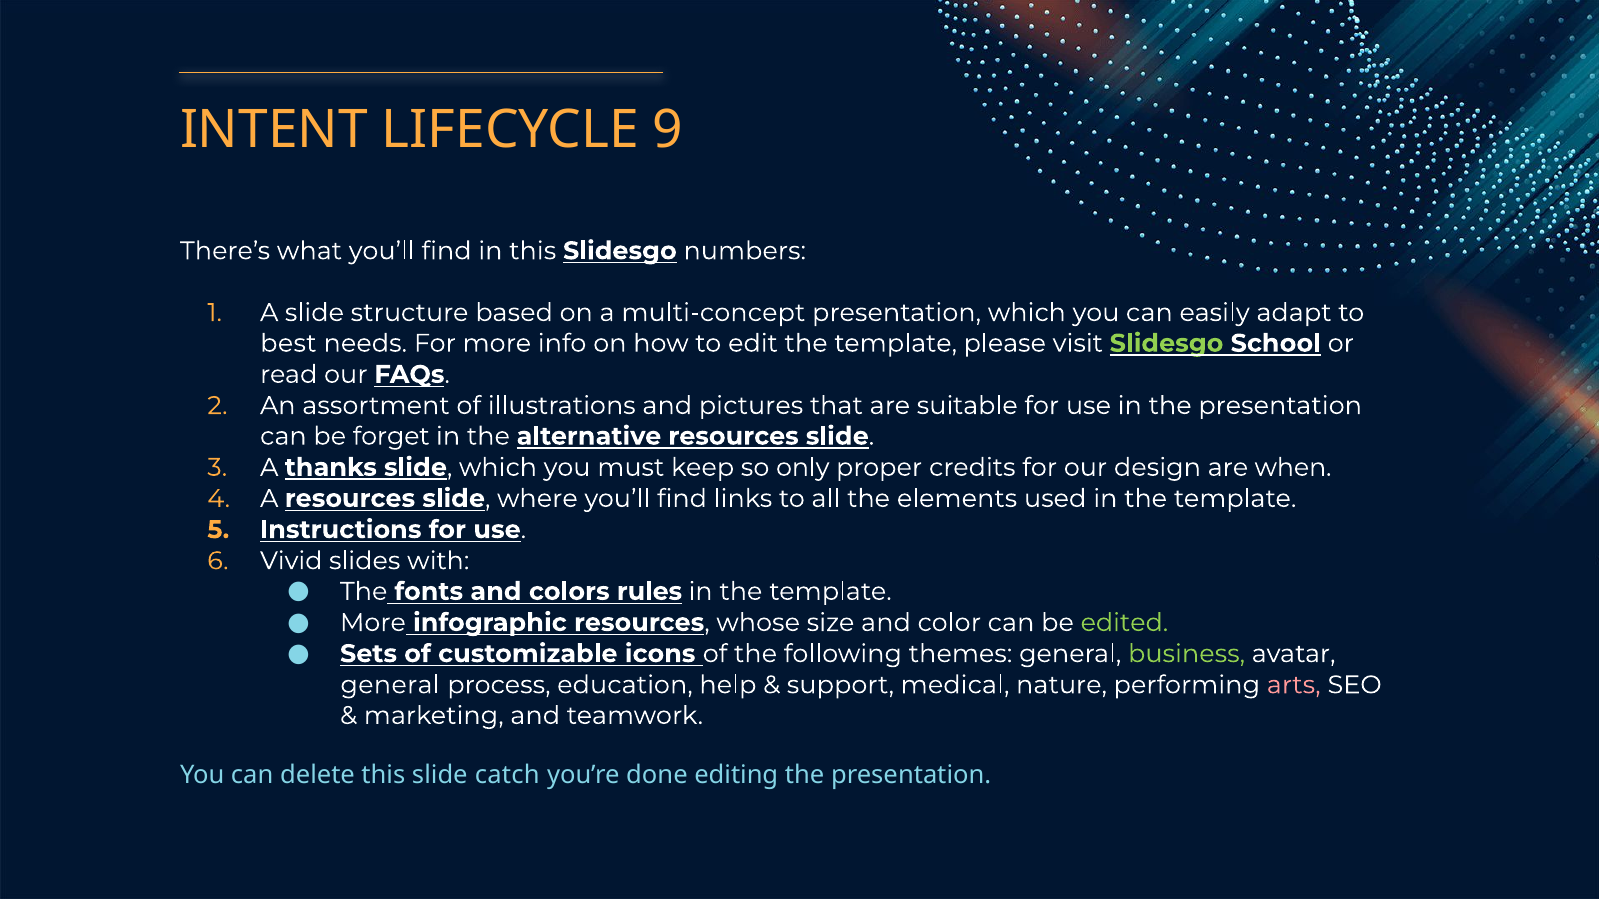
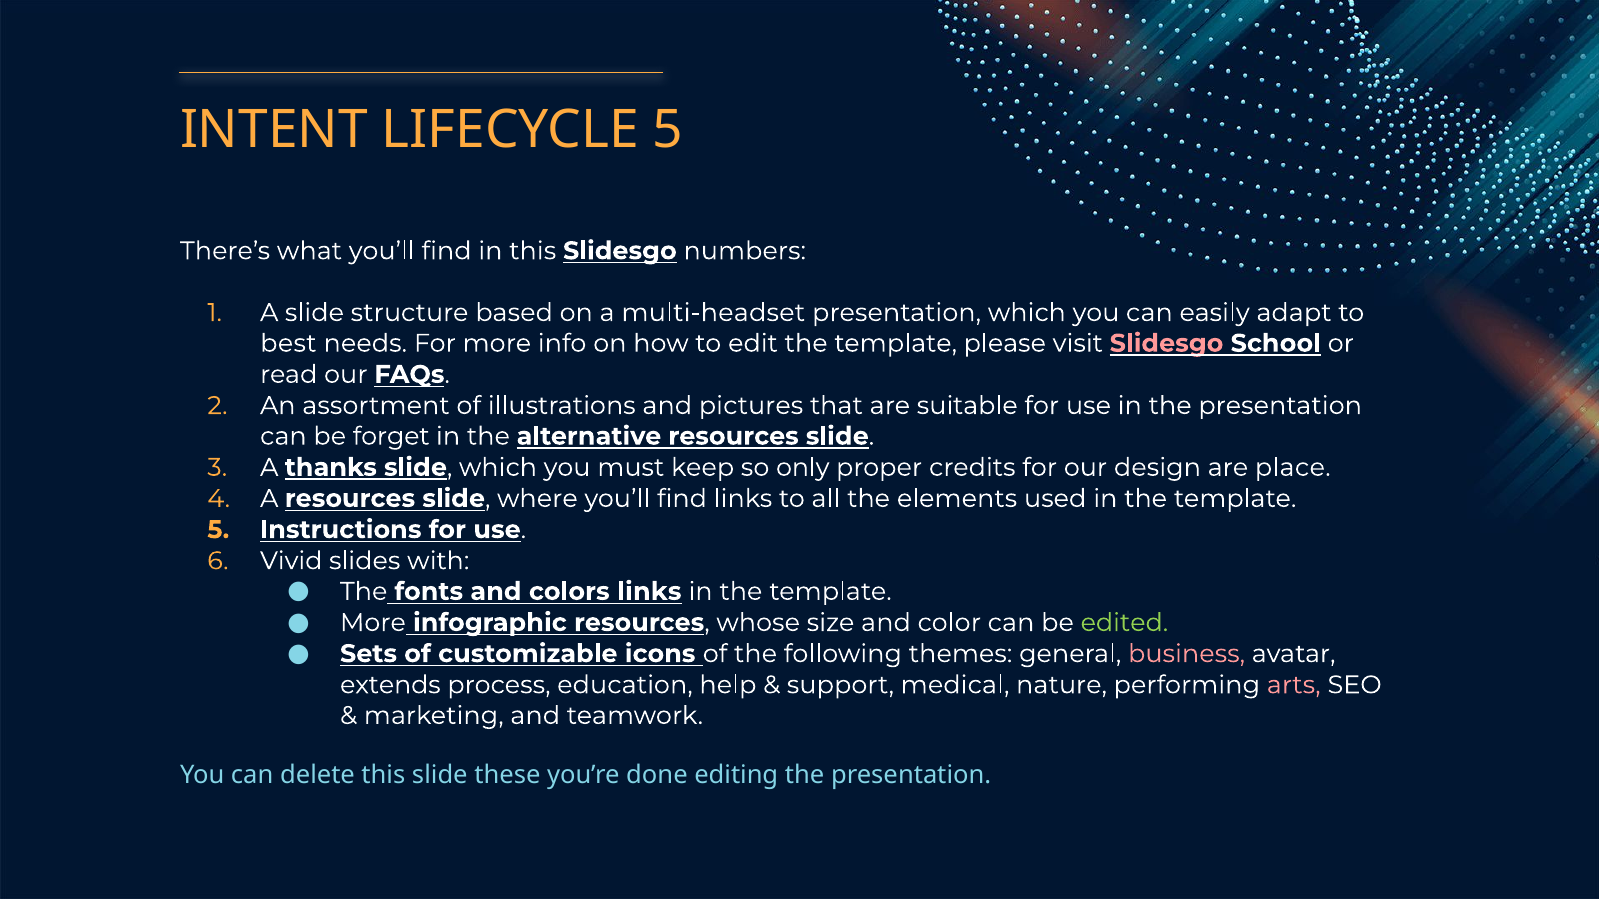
LIFECYCLE 9: 9 -> 5
multi-concept: multi-concept -> multi-headset
Slidesgo at (1167, 343) colour: light green -> pink
when: when -> place
colors rules: rules -> links
business colour: light green -> pink
general at (390, 685): general -> extends
catch: catch -> these
